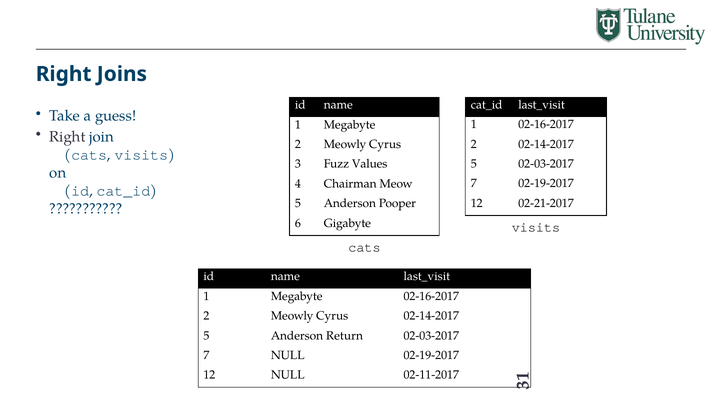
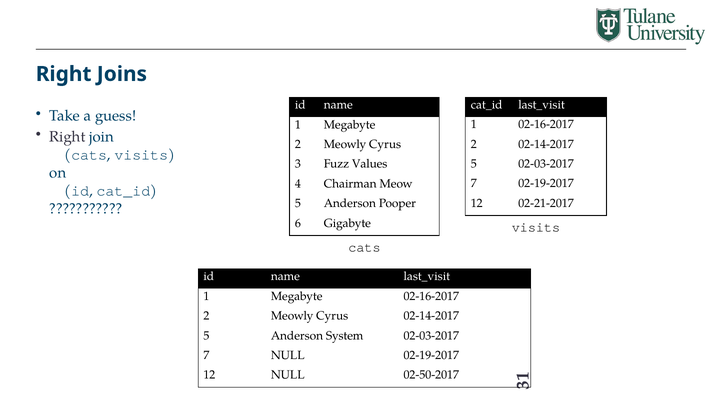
Return: Return -> System
02-11-2017: 02-11-2017 -> 02-50-2017
